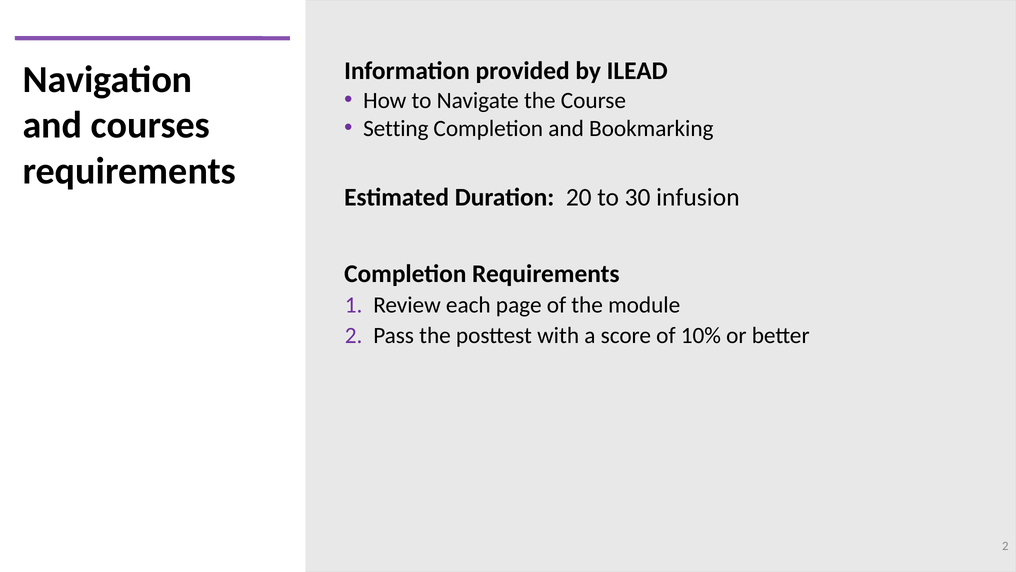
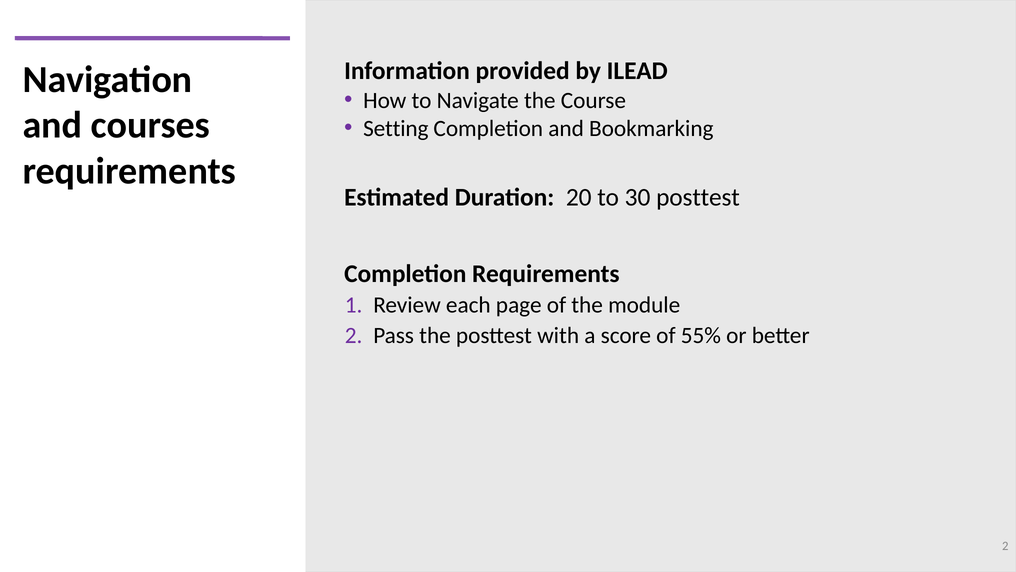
30 infusion: infusion -> posttest
10%: 10% -> 55%
